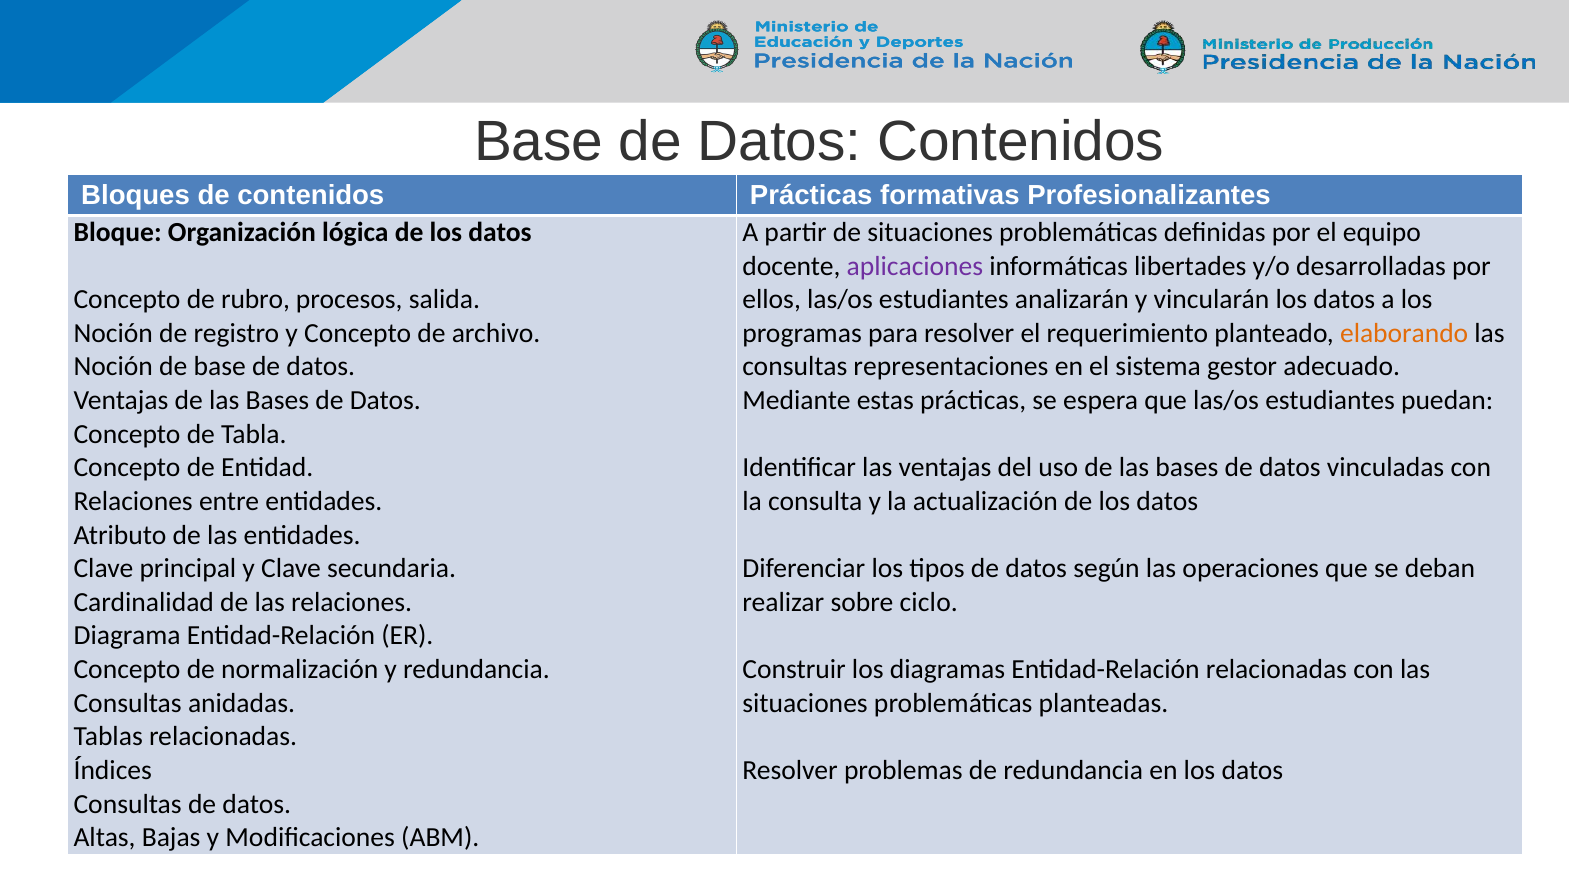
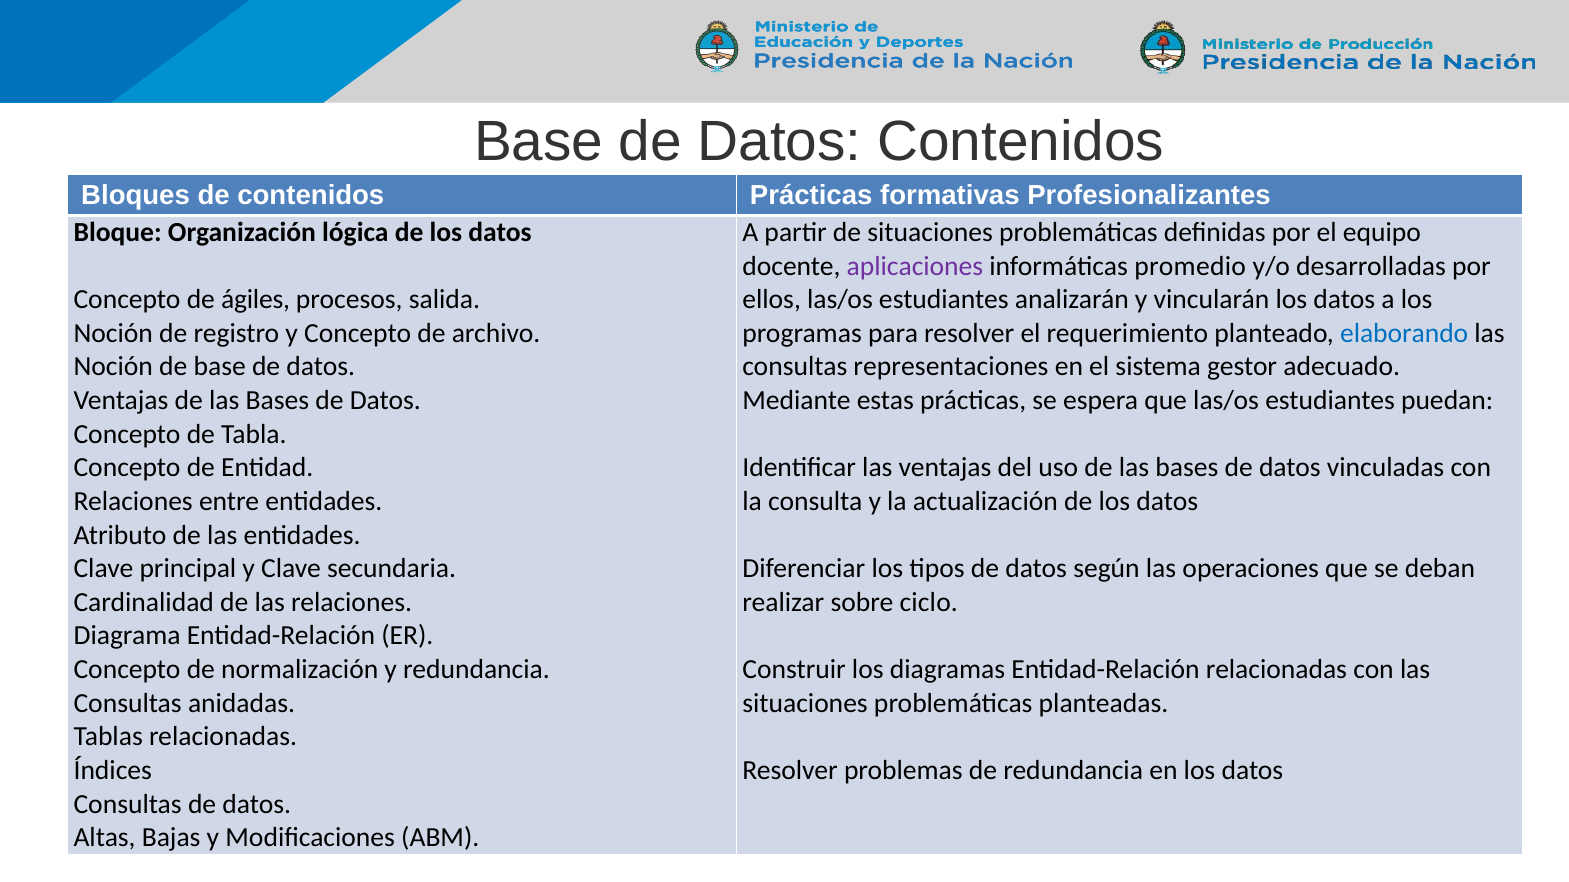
libertades: libertades -> promedio
rubro: rubro -> ágiles
elaborando colour: orange -> blue
